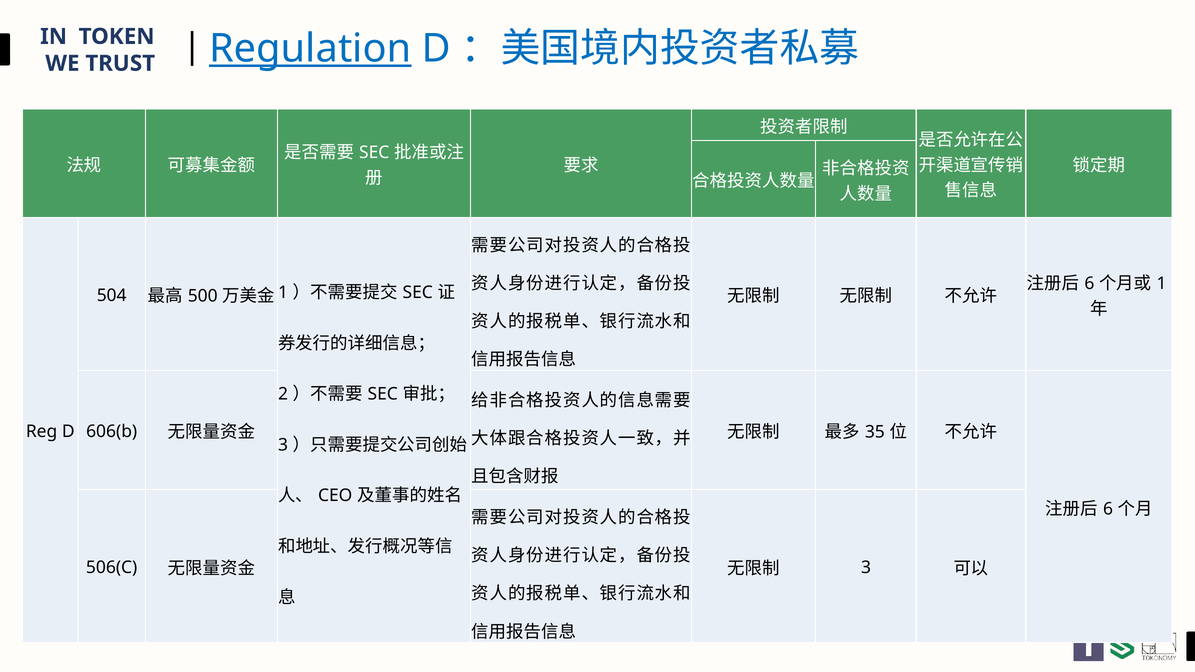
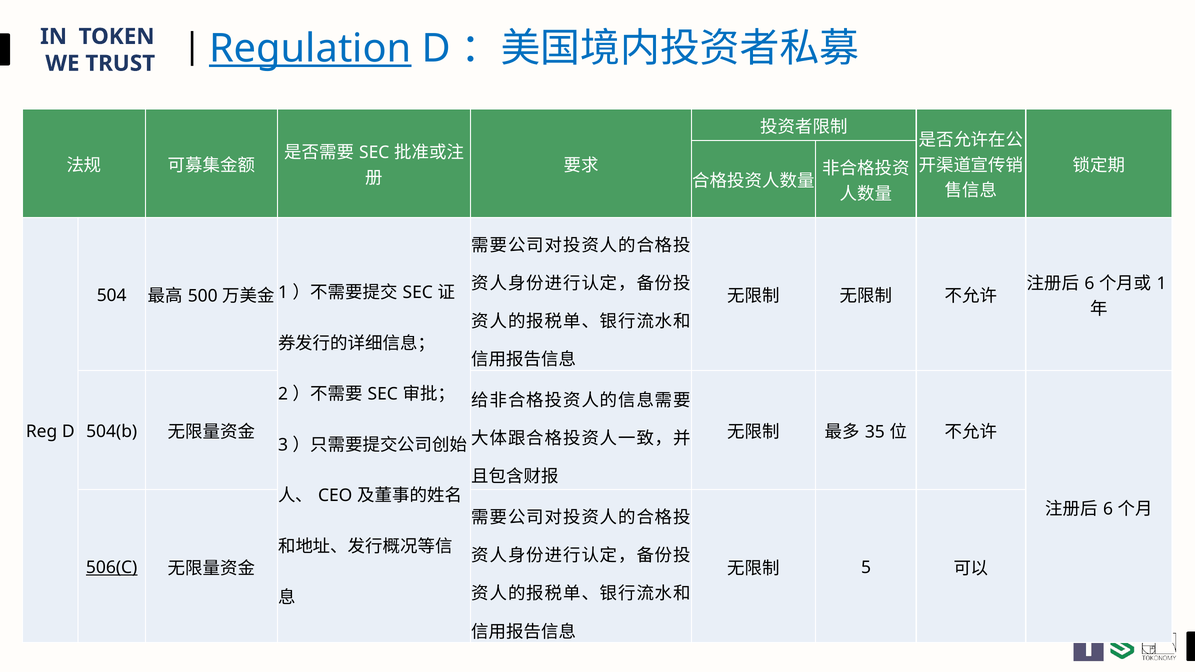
606(b: 606(b -> 504(b
3 at (866, 568): 3 -> 5
506(C underline: none -> present
